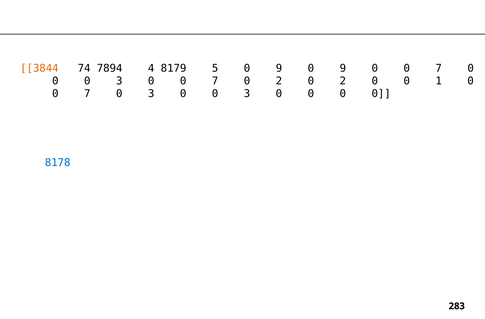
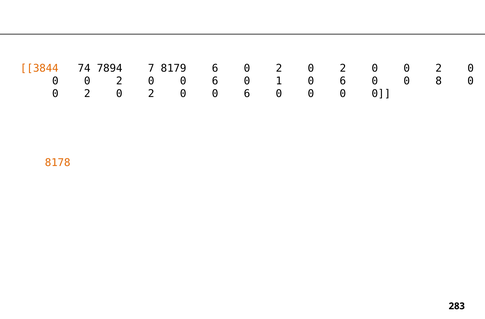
4: 4 -> 7
8179 5: 5 -> 6
9 at (279, 68): 9 -> 2
9 at (343, 68): 9 -> 2
7 at (439, 68): 7 -> 2
3 at (119, 81): 3 -> 2
7 at (215, 81): 7 -> 6
2 at (279, 81): 2 -> 1
2 at (343, 81): 2 -> 6
1: 1 -> 8
7 at (87, 94): 7 -> 2
3 at (151, 94): 3 -> 2
3 at (247, 94): 3 -> 6
8178 colour: blue -> orange
